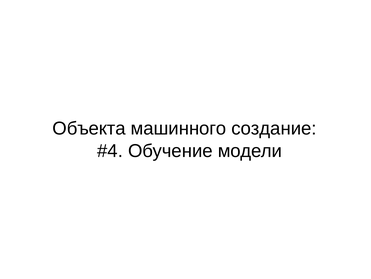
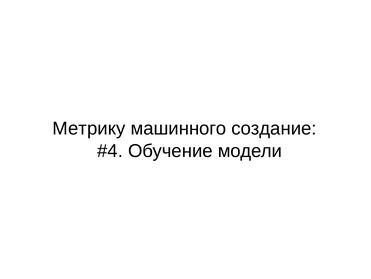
Объекта: Объекта -> Метрику
